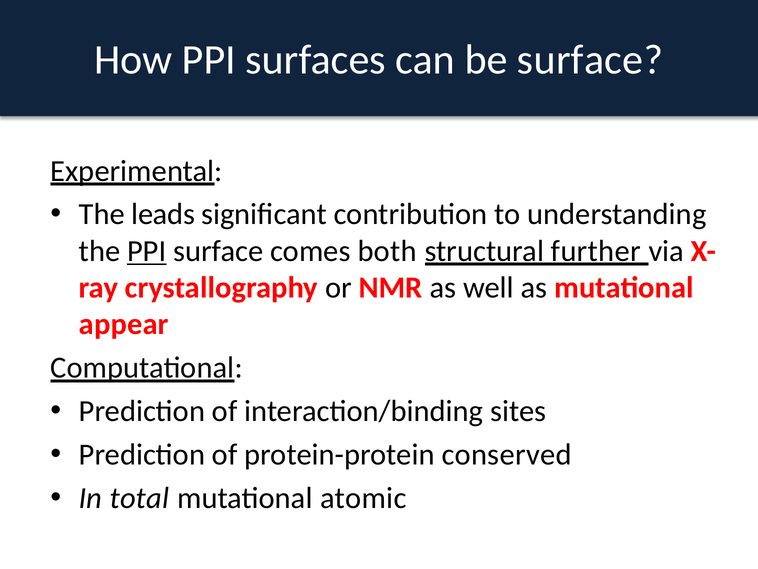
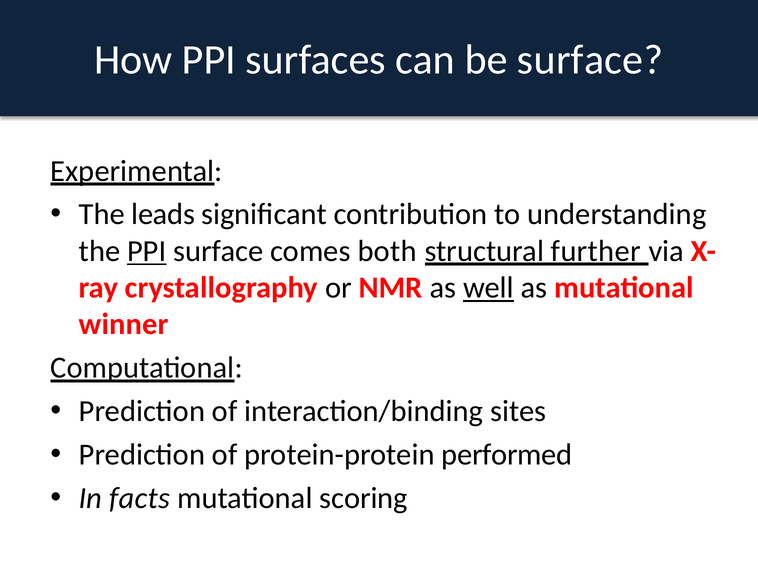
well underline: none -> present
appear: appear -> winner
conserved: conserved -> performed
total: total -> facts
atomic: atomic -> scoring
